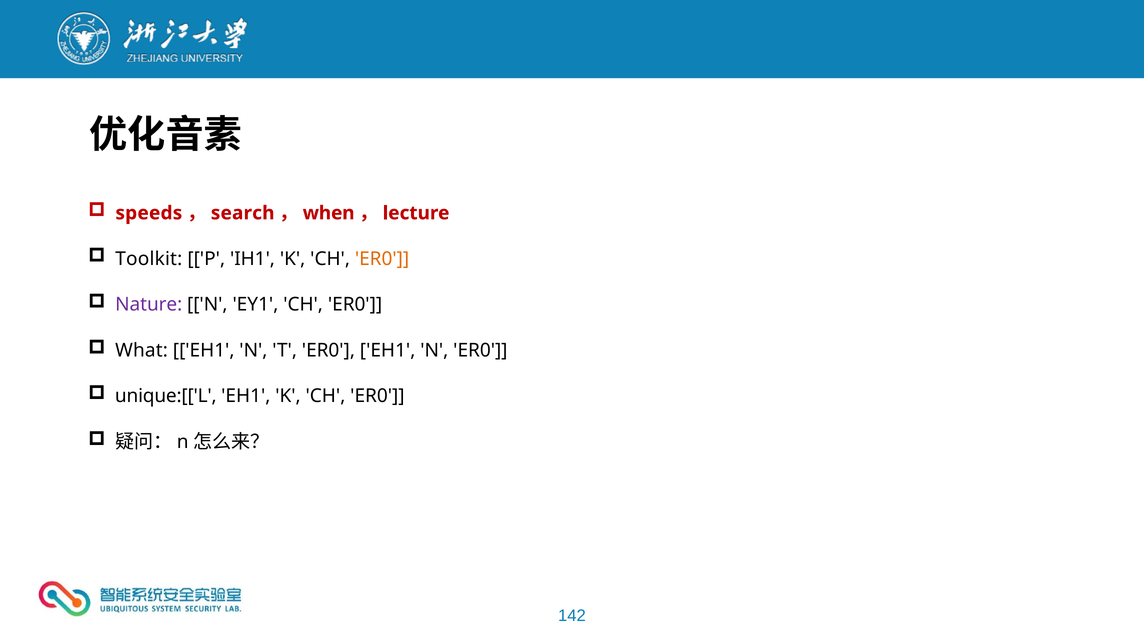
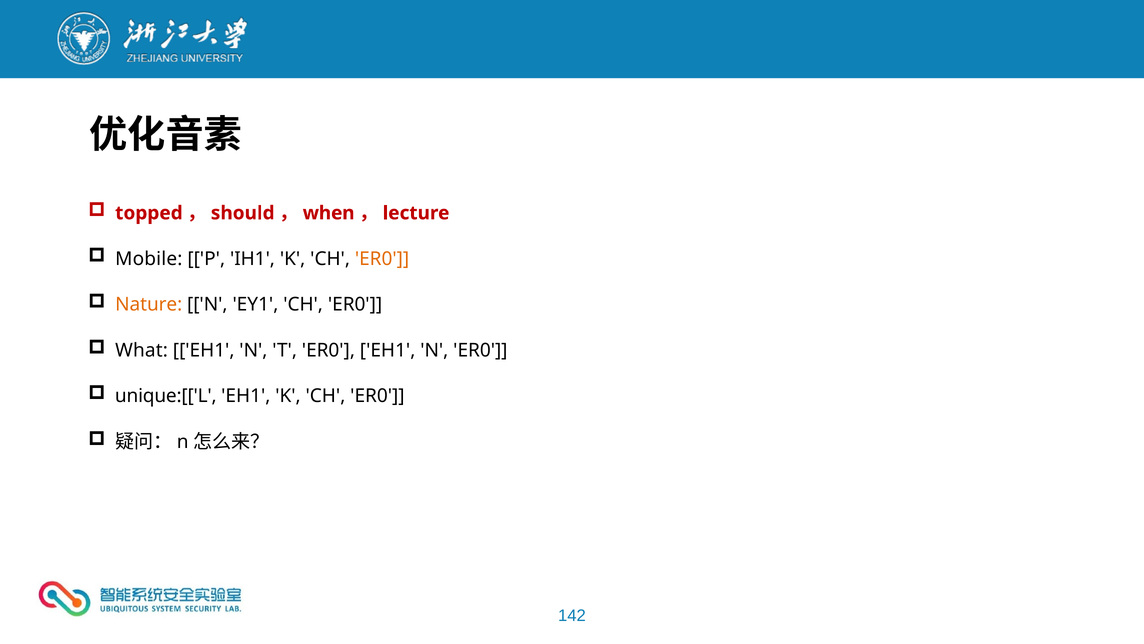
speeds: speeds -> topped
search: search -> should
Toolkit: Toolkit -> Mobile
Nature colour: purple -> orange
